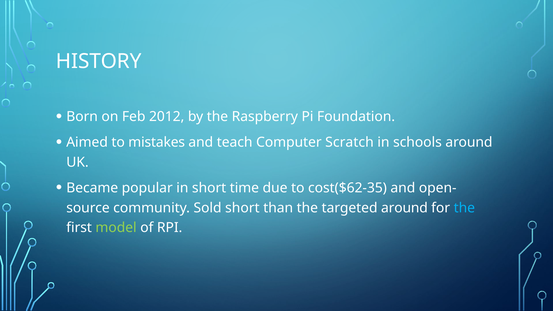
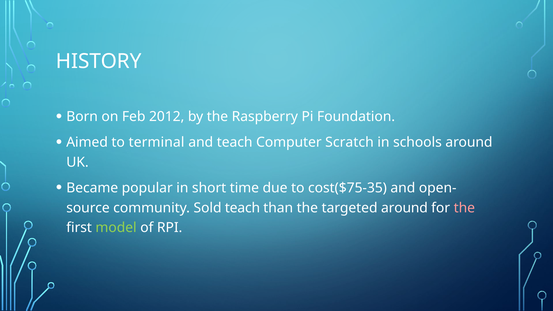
mistakes: mistakes -> terminal
cost($62-35: cost($62-35 -> cost($75-35
Sold short: short -> teach
the at (464, 208) colour: light blue -> pink
